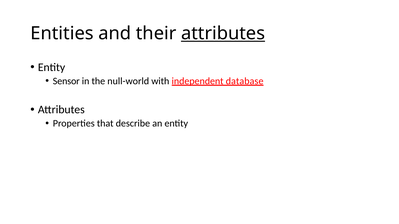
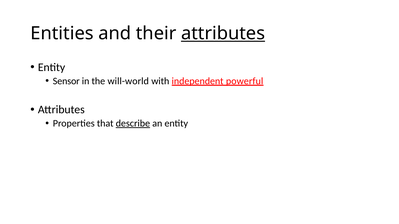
null-world: null-world -> will-world
database: database -> powerful
describe underline: none -> present
